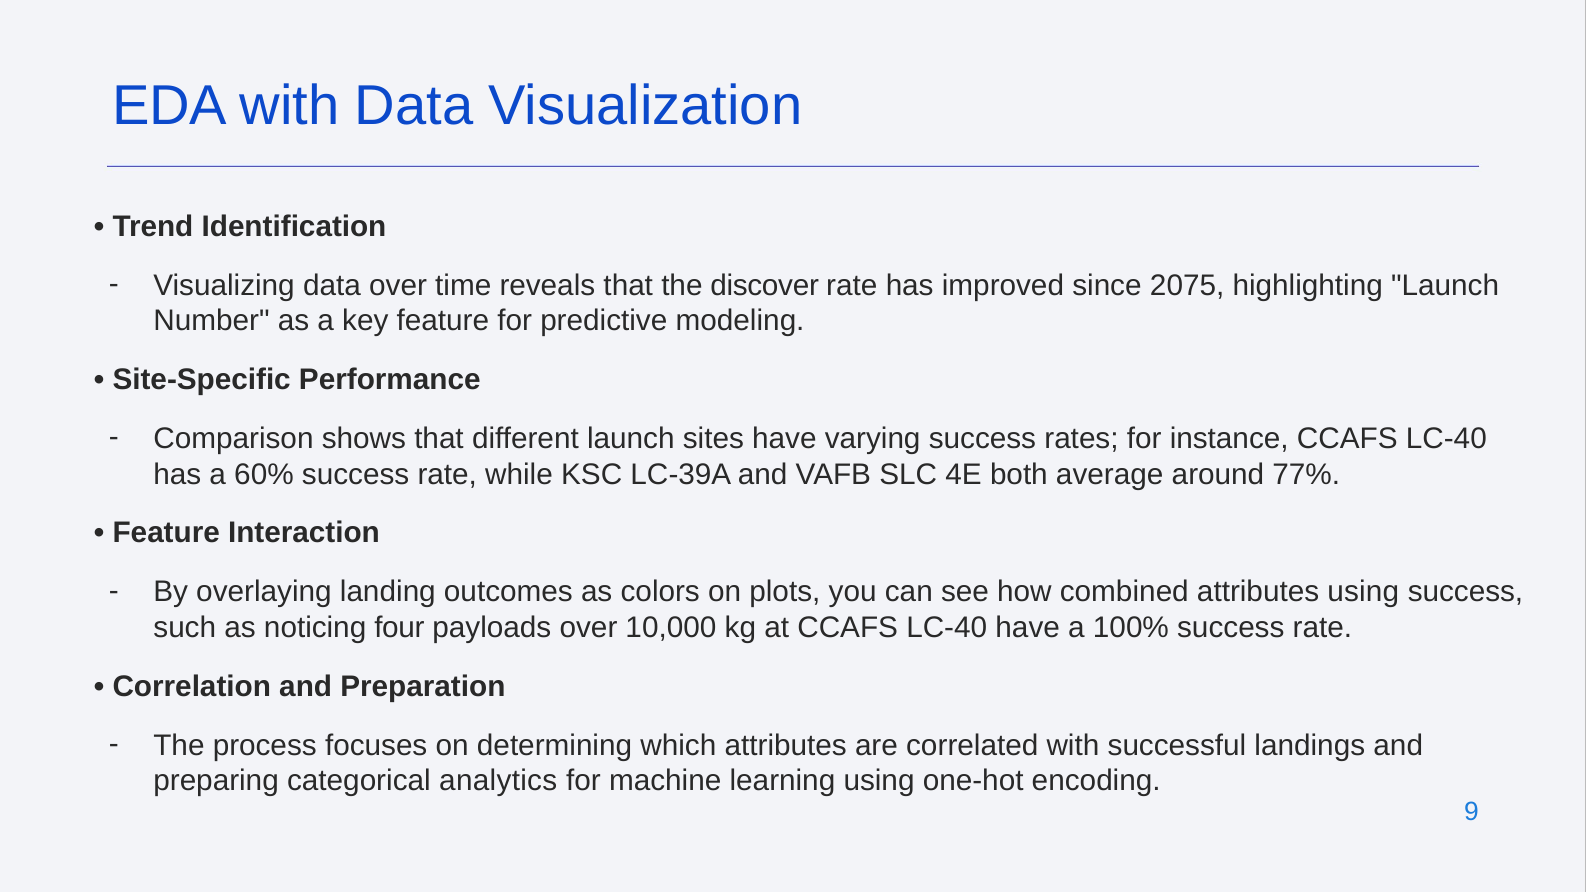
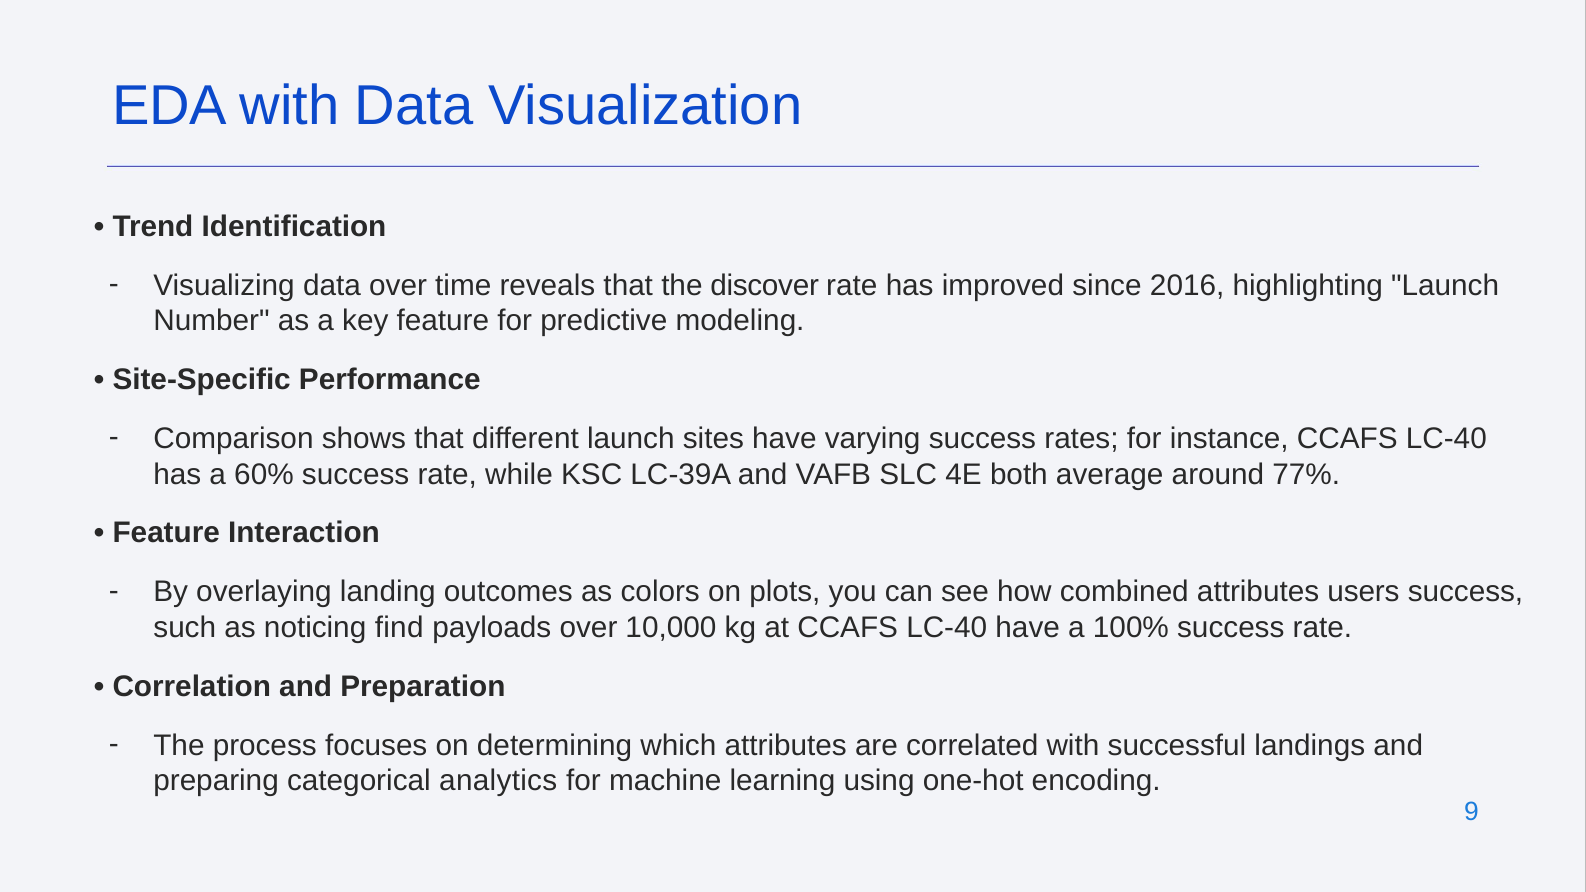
2075: 2075 -> 2016
attributes using: using -> users
four: four -> find
